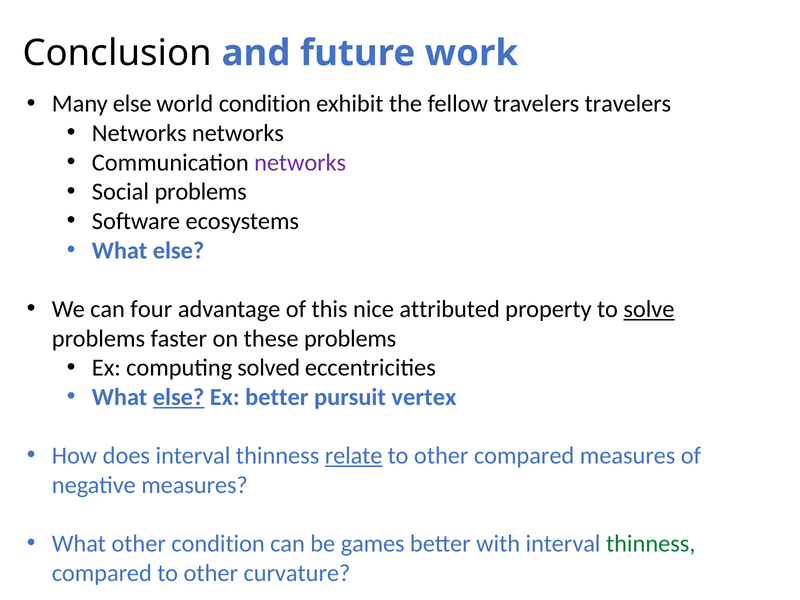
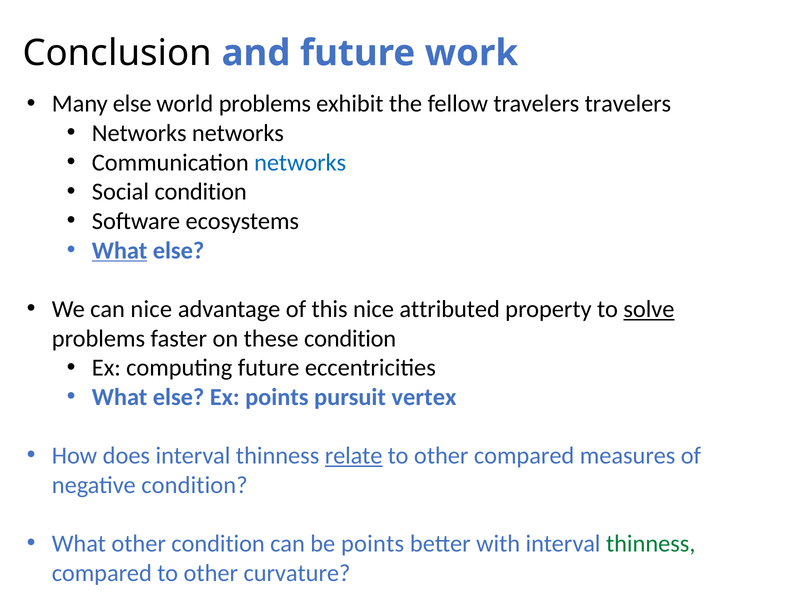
world condition: condition -> problems
networks at (300, 163) colour: purple -> blue
Social problems: problems -> condition
What at (120, 250) underline: none -> present
can four: four -> nice
these problems: problems -> condition
computing solved: solved -> future
else at (179, 397) underline: present -> none
Ex better: better -> points
negative measures: measures -> condition
be games: games -> points
